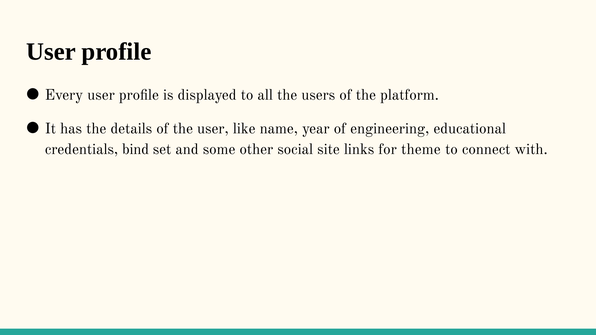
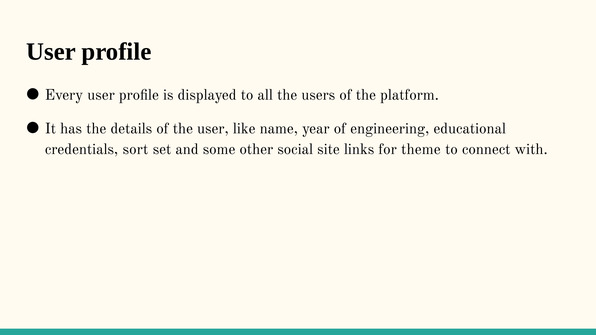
bind: bind -> sort
